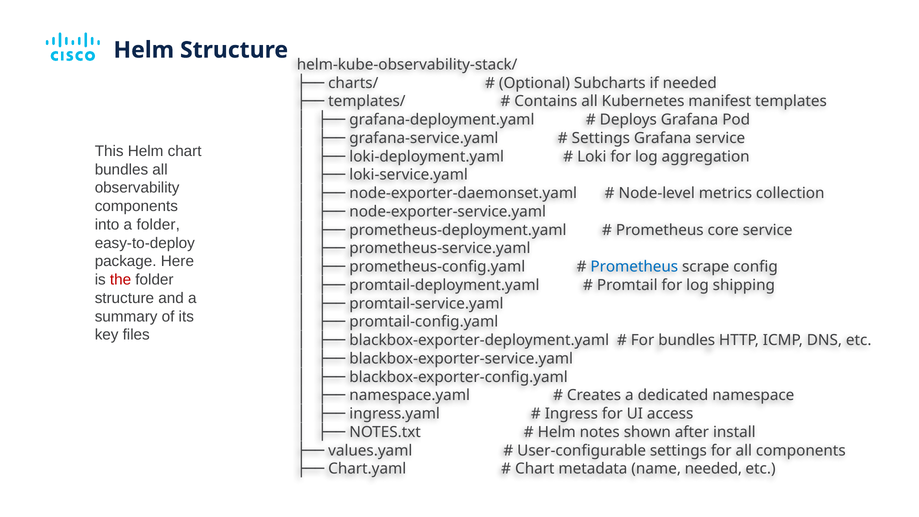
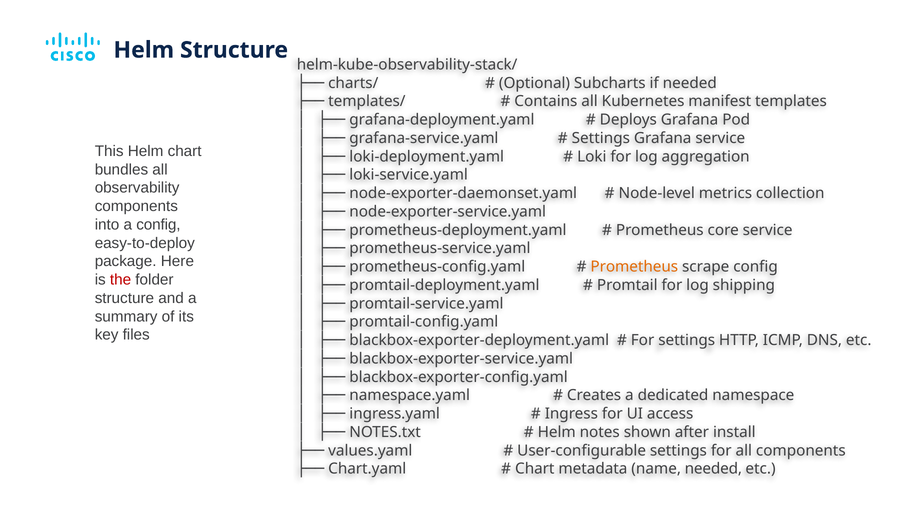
a folder: folder -> config
Prometheus at (634, 267) colour: blue -> orange
For bundles: bundles -> settings
